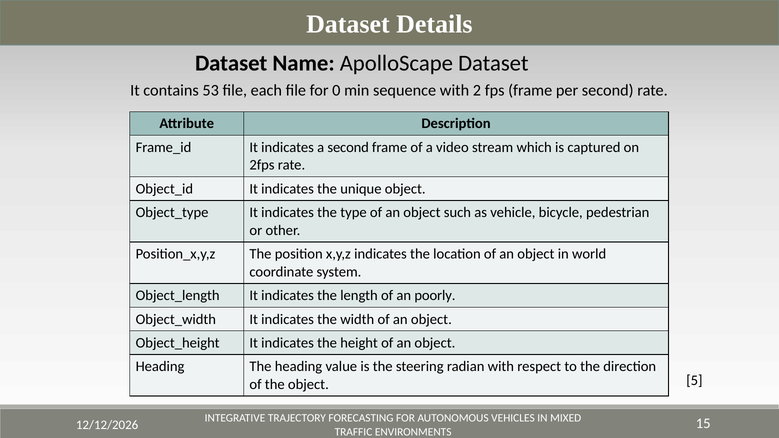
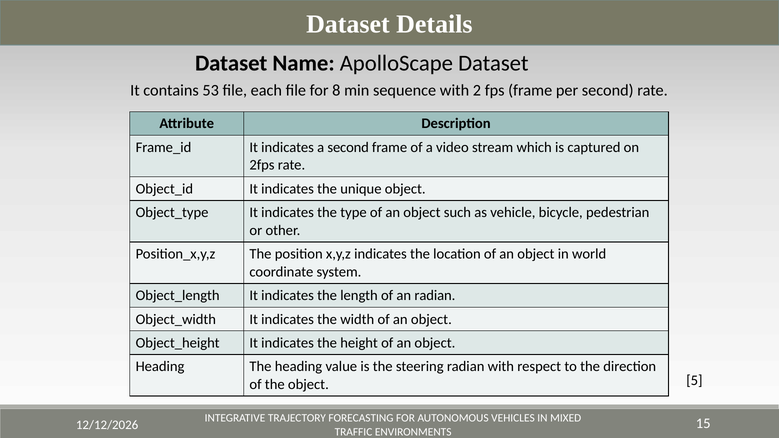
0: 0 -> 8
an poorly: poorly -> radian
